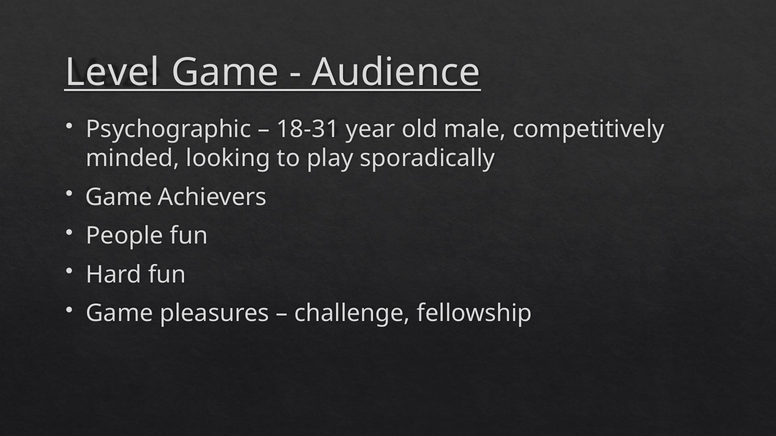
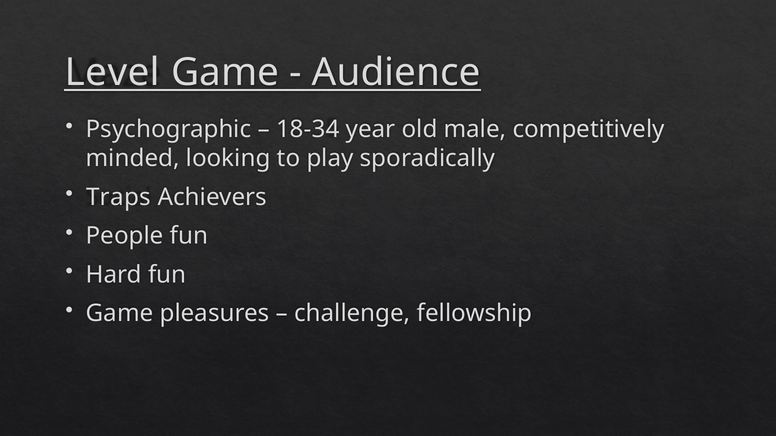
18-31: 18-31 -> 18-34
Game at (119, 197): Game -> Traps
